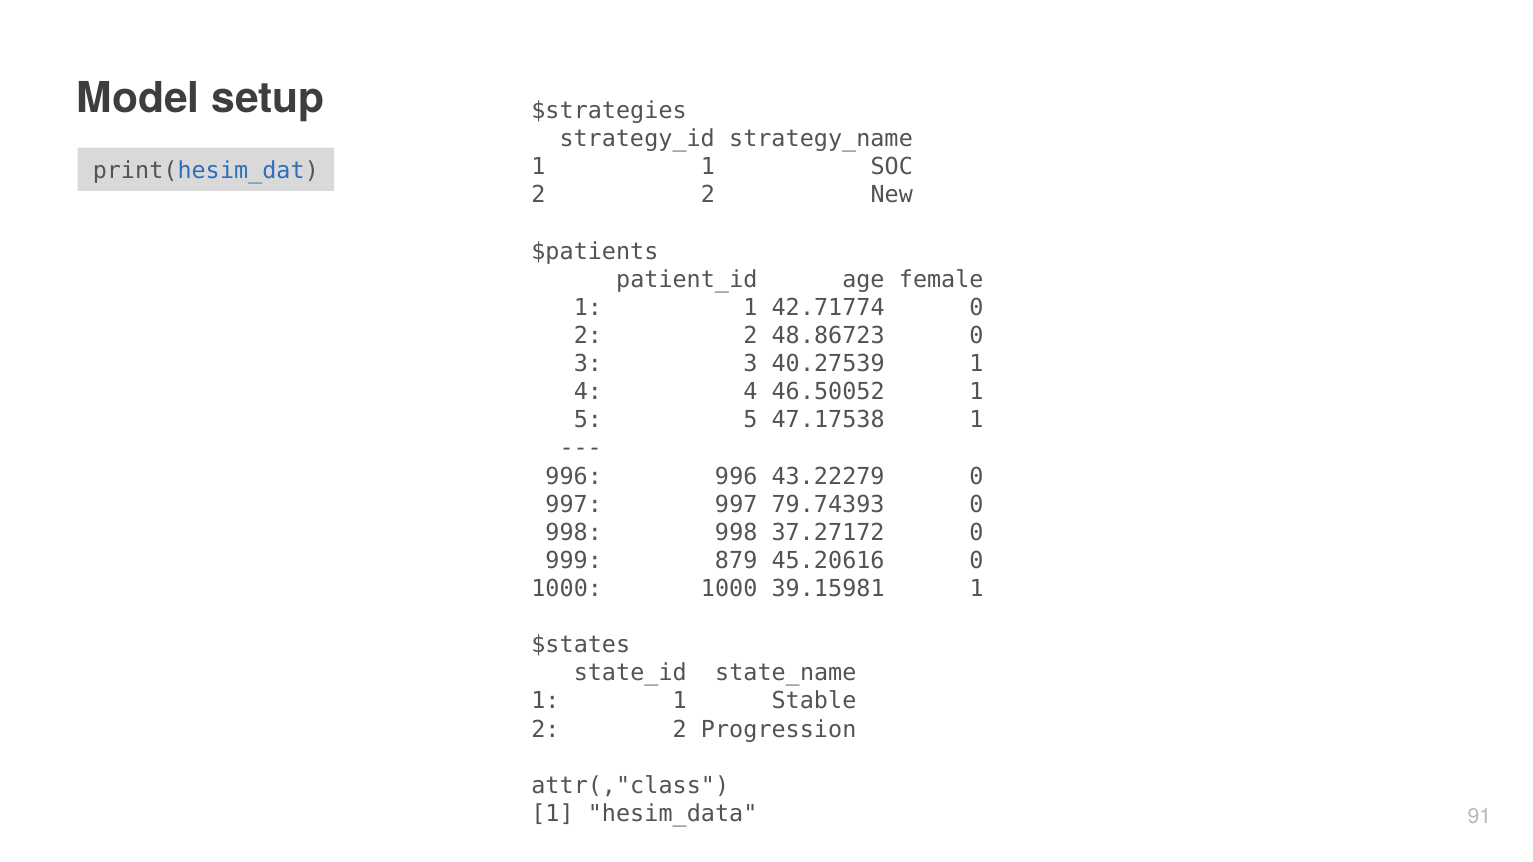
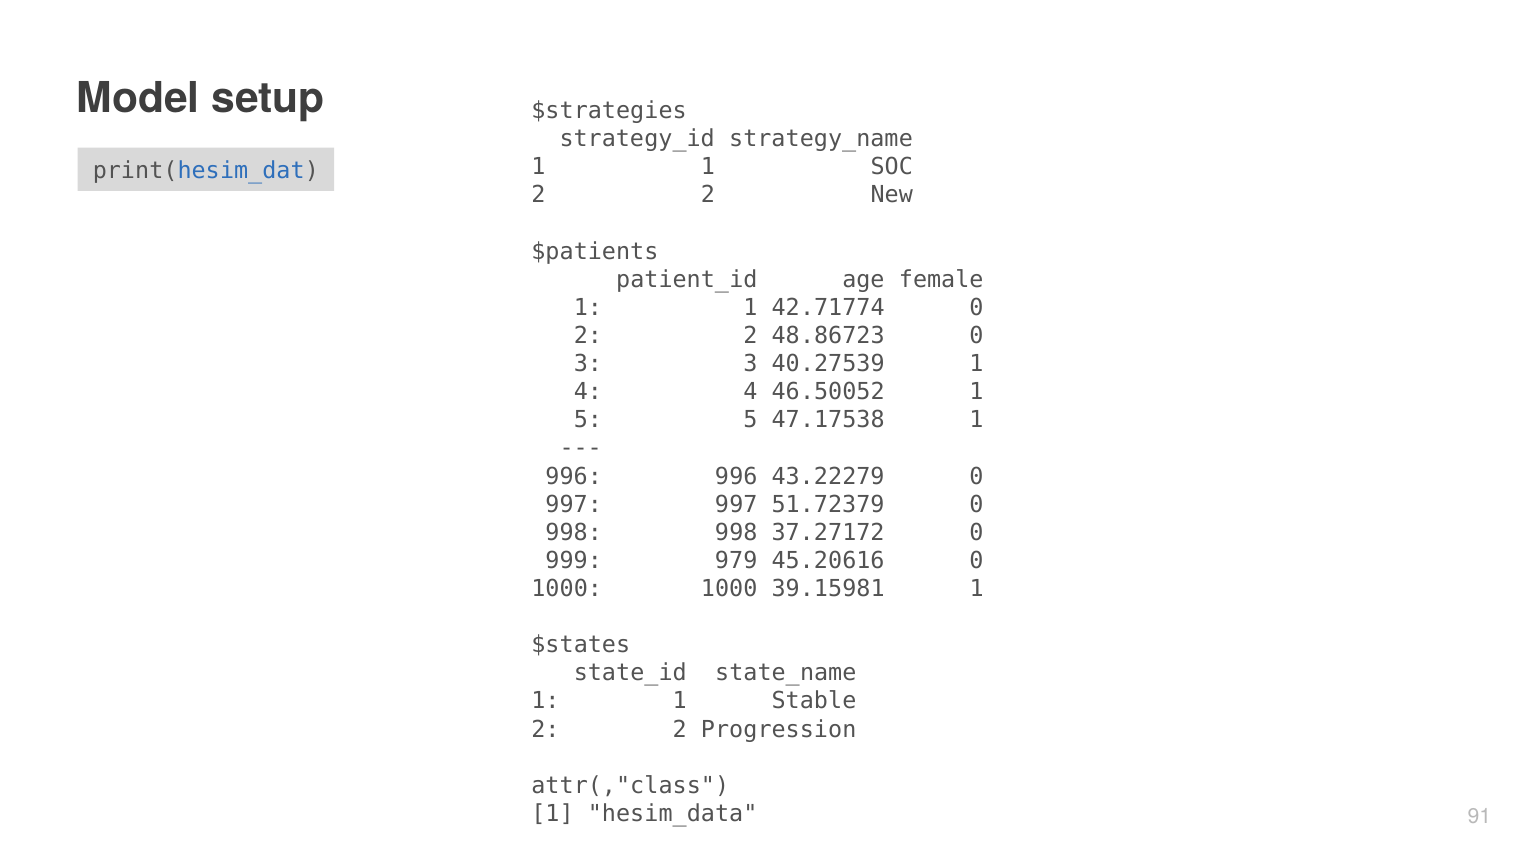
79.74393: 79.74393 -> 51.72379
879: 879 -> 979
